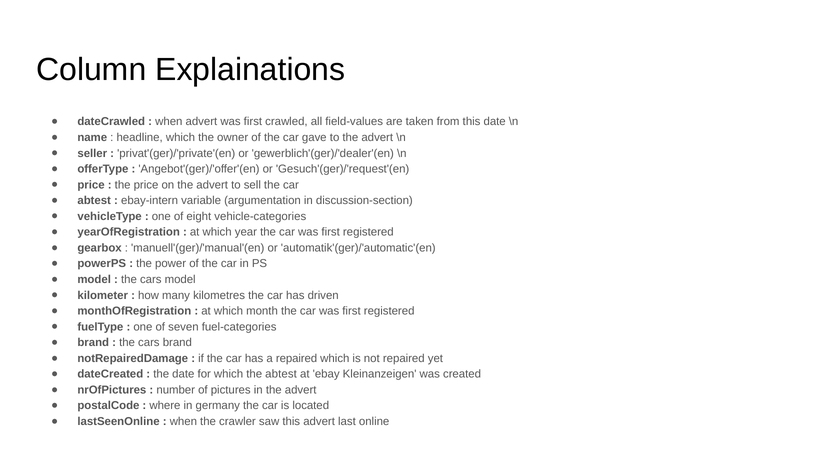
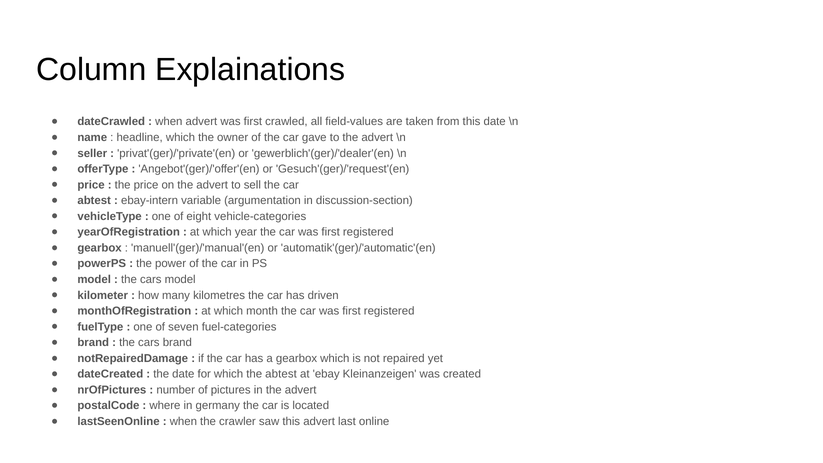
a repaired: repaired -> gearbox
